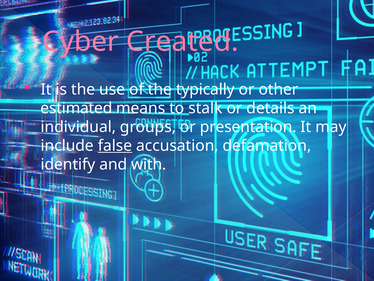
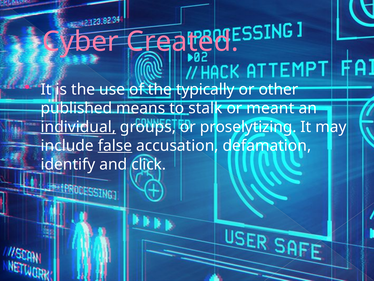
estimated: estimated -> published
details: details -> meant
individual underline: none -> present
presentation: presentation -> proselytizing
with: with -> click
